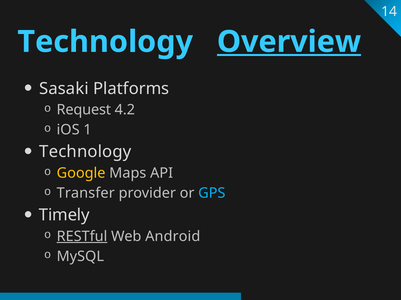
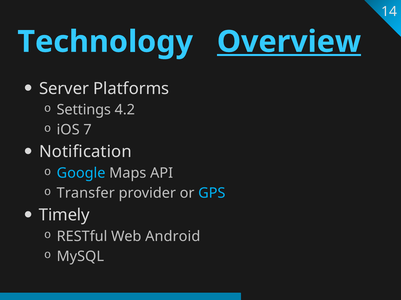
Sasaki: Sasaki -> Server
Request: Request -> Settings
1: 1 -> 7
Technology at (85, 152): Technology -> Notification
Google colour: yellow -> light blue
RESTful underline: present -> none
